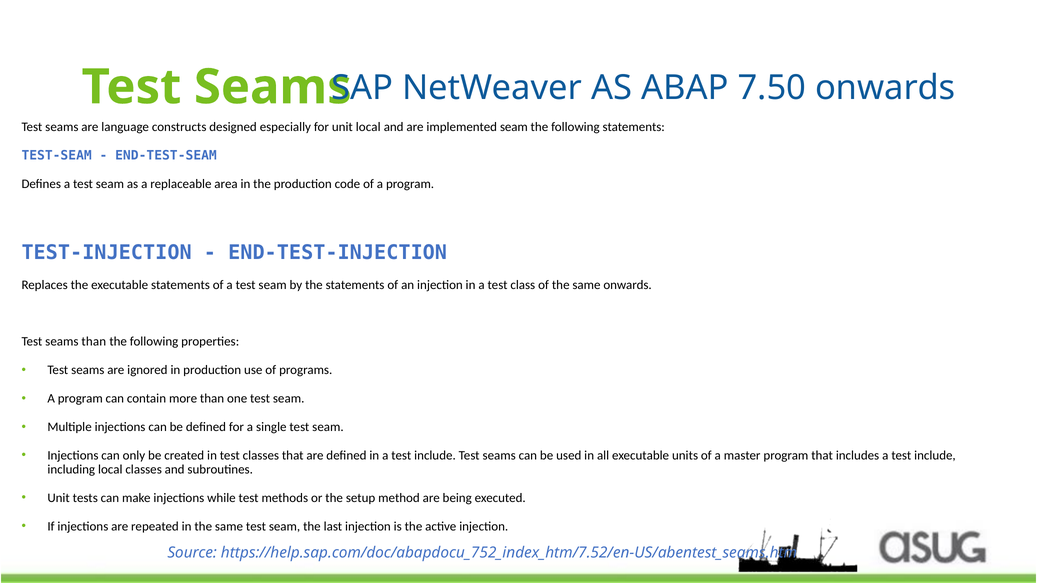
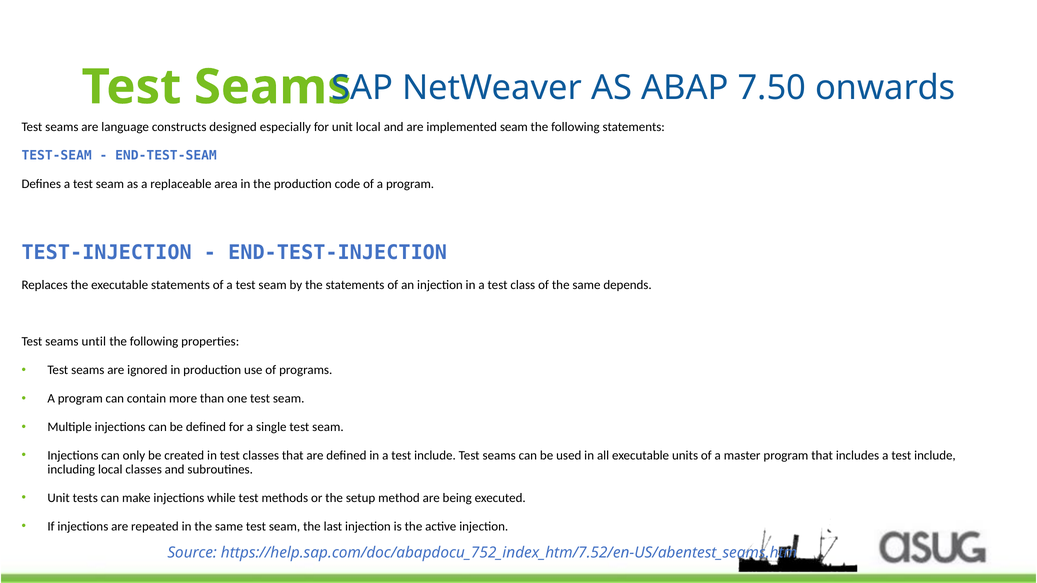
same onwards: onwards -> depends
seams than: than -> until
